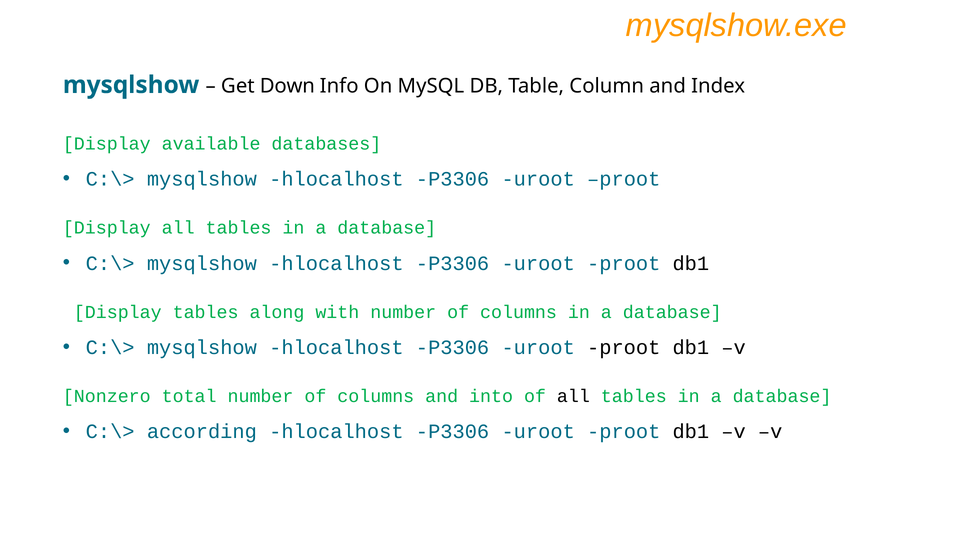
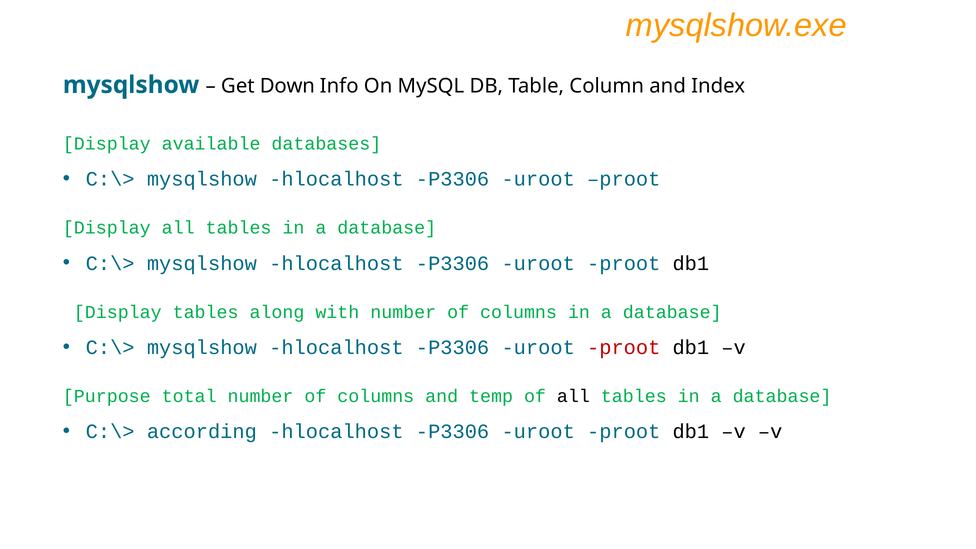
proot at (624, 348) colour: black -> red
Nonzero: Nonzero -> Purpose
into: into -> temp
